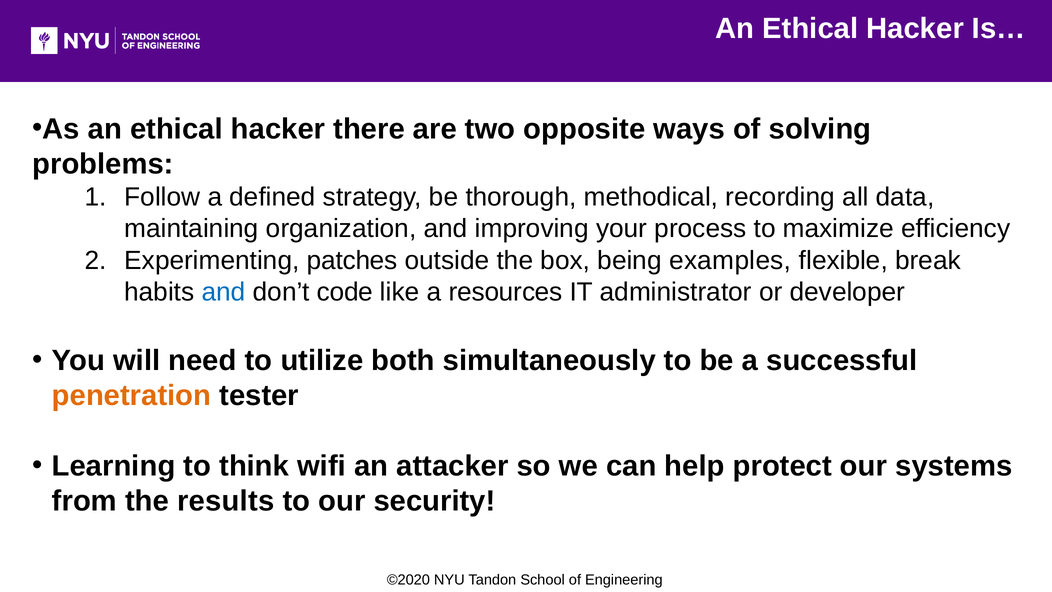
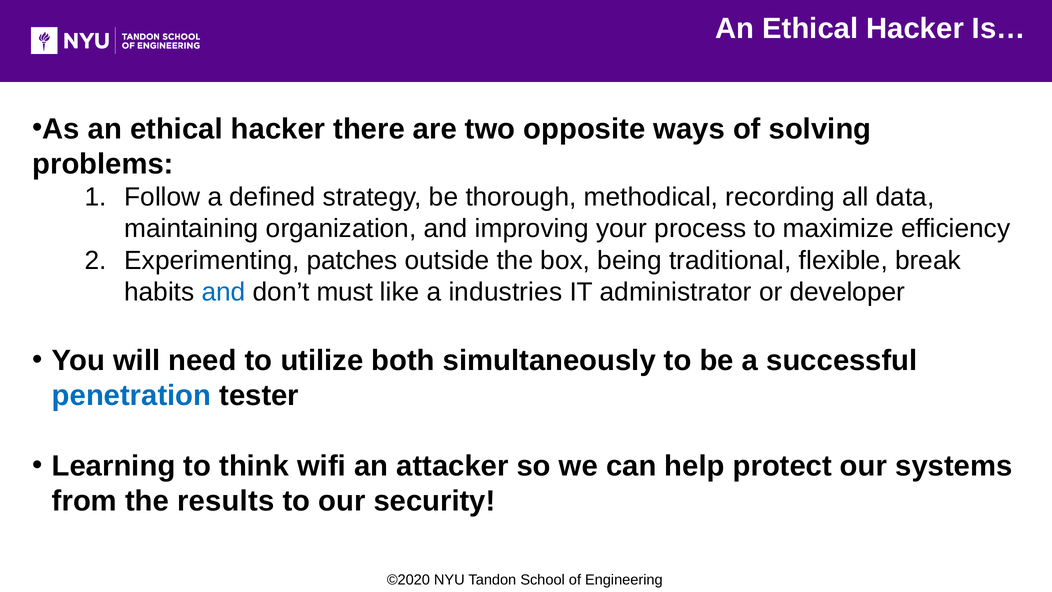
examples: examples -> traditional
code: code -> must
resources: resources -> industries
penetration colour: orange -> blue
